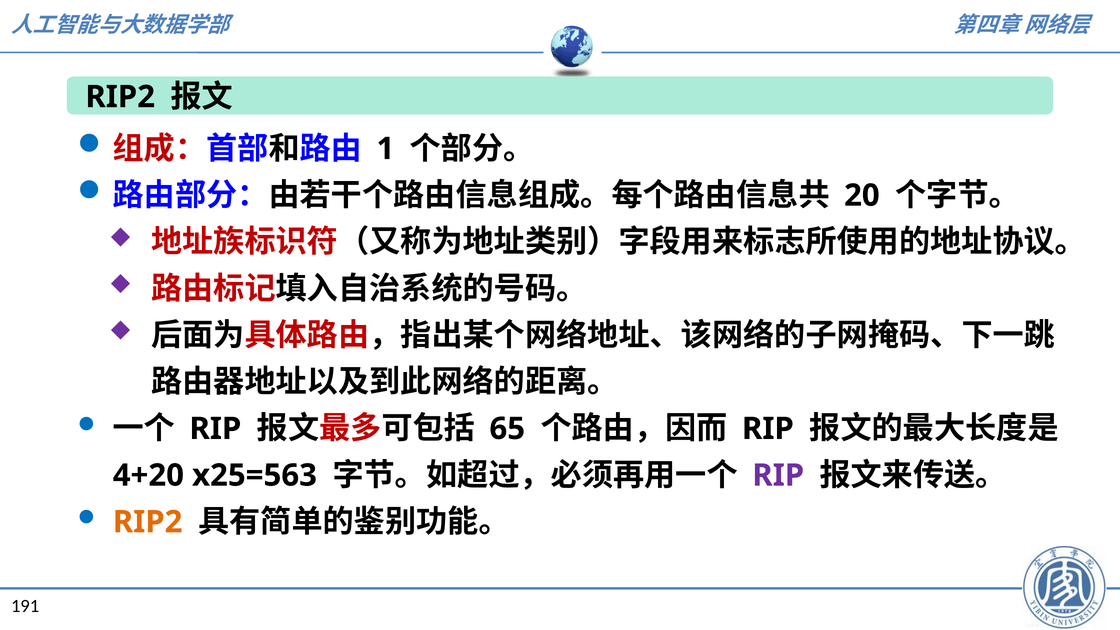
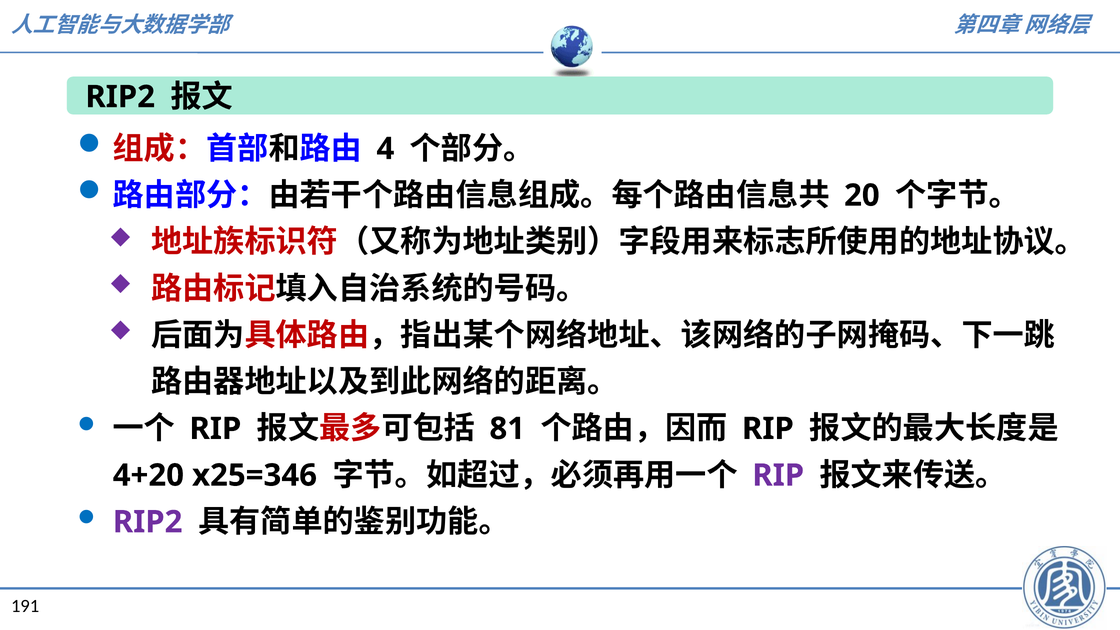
1: 1 -> 4
65: 65 -> 81
x25=563: x25=563 -> x25=346
RIP2 at (148, 522) colour: orange -> purple
